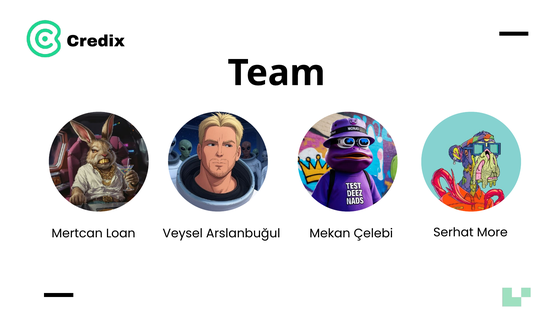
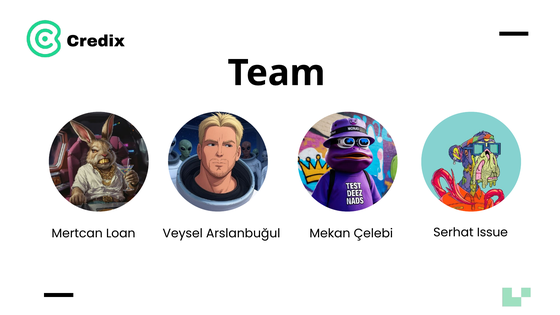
More: More -> Issue
